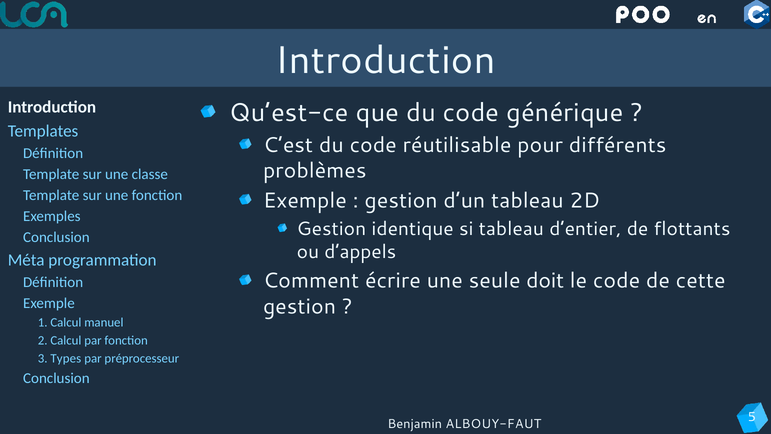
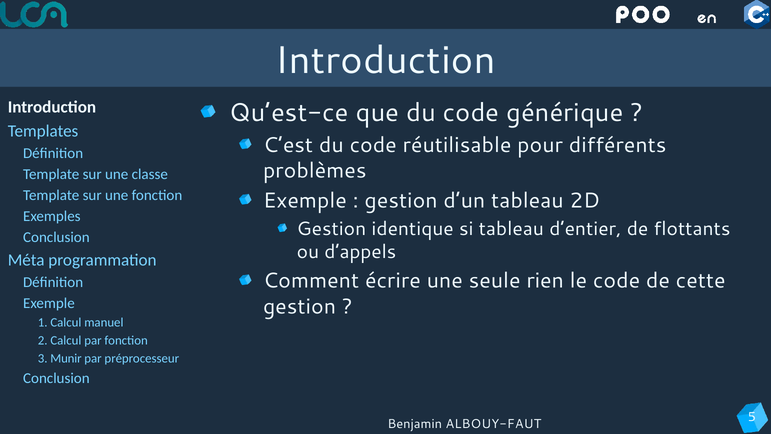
doit: doit -> rien
Types: Types -> Munir
